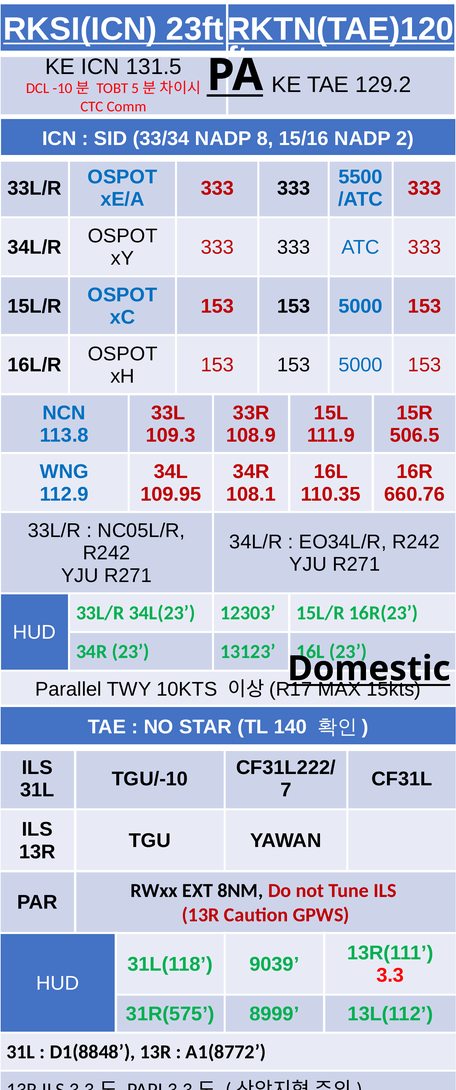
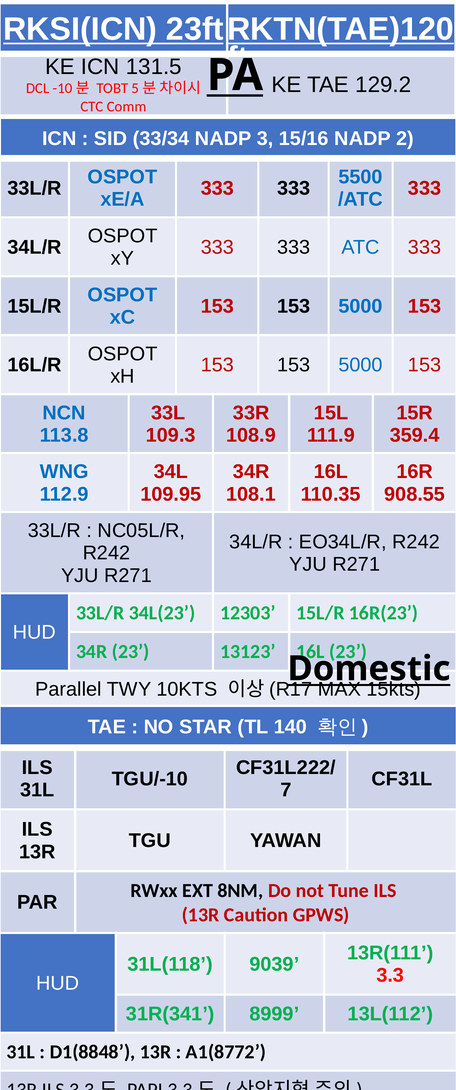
8: 8 -> 3
506.5: 506.5 -> 359.4
660.76: 660.76 -> 908.55
31R(575: 31R(575 -> 31R(341
